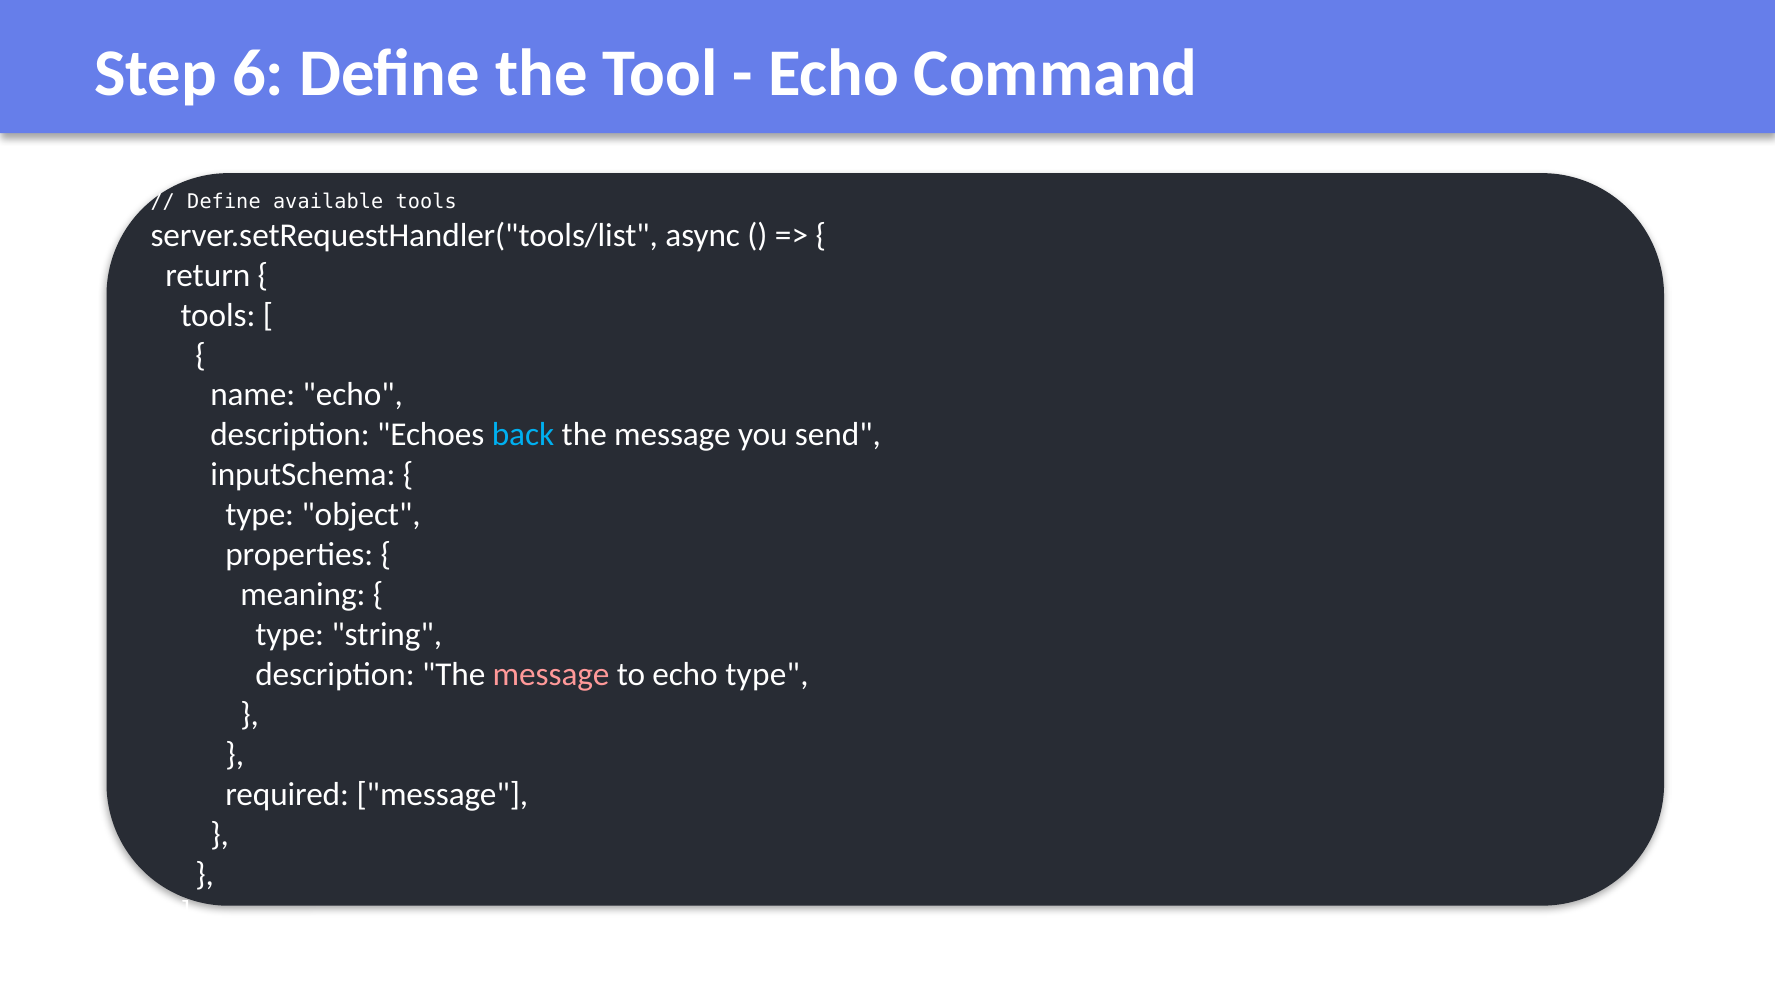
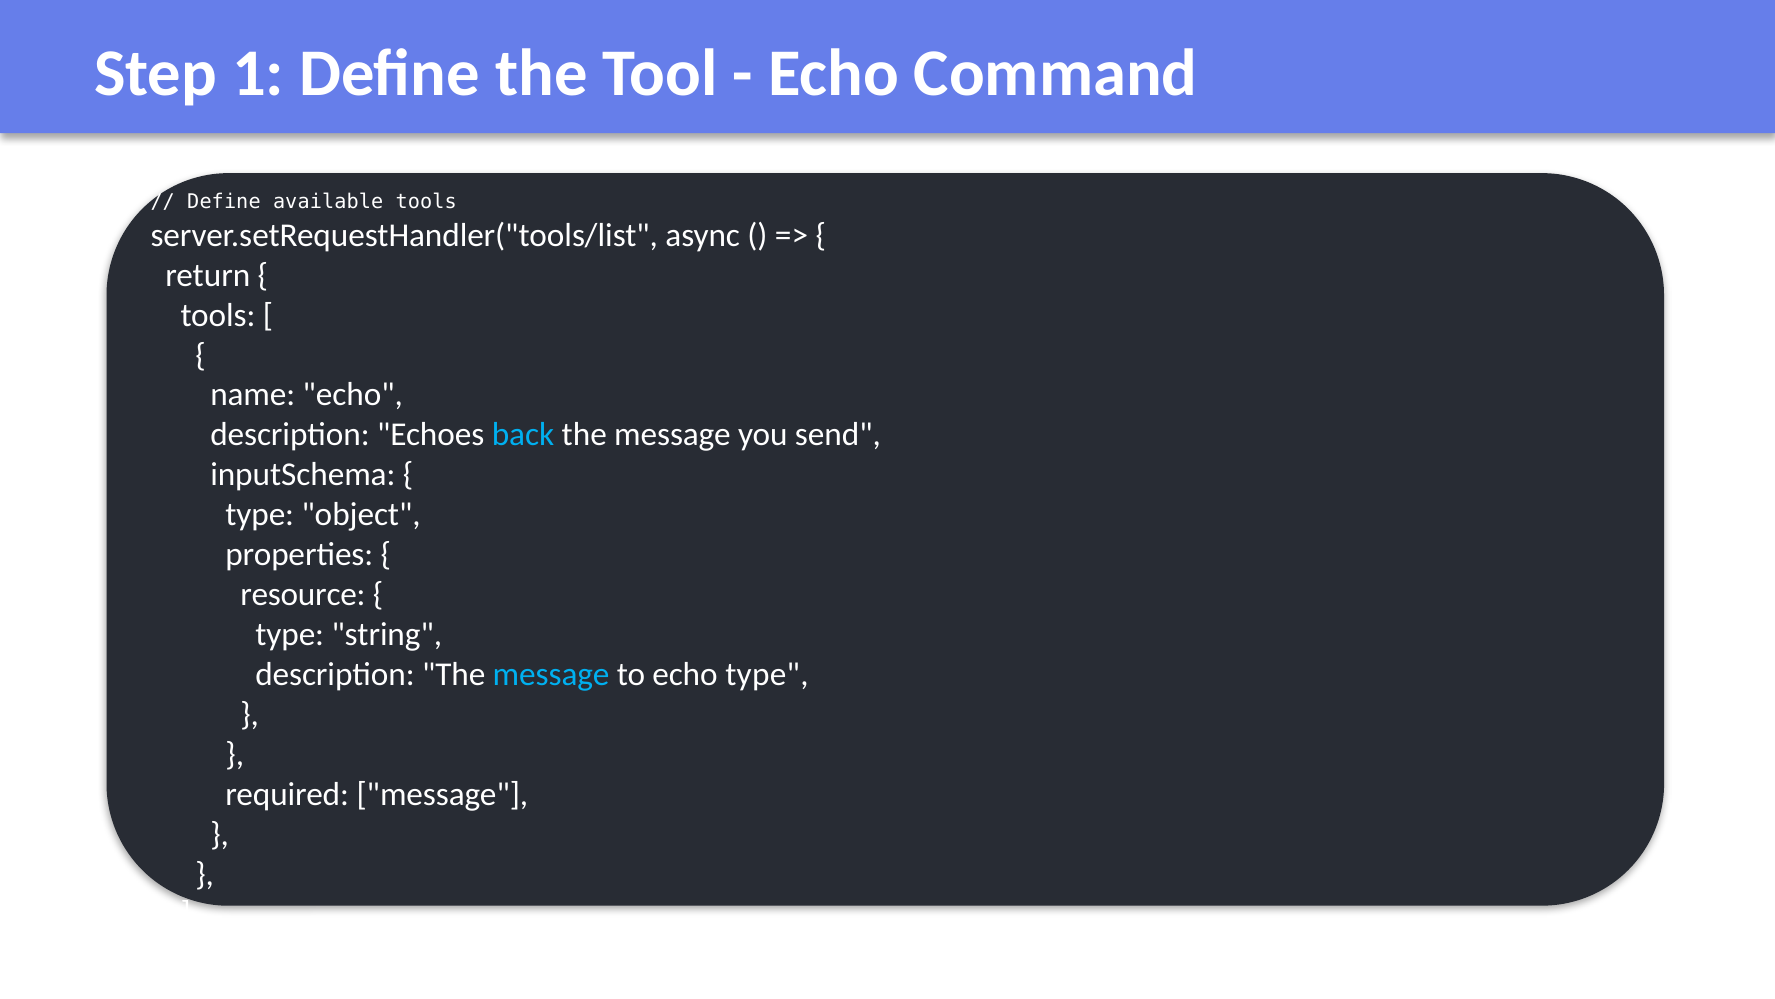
6: 6 -> 1
meaning: meaning -> resource
message at (551, 674) colour: pink -> light blue
